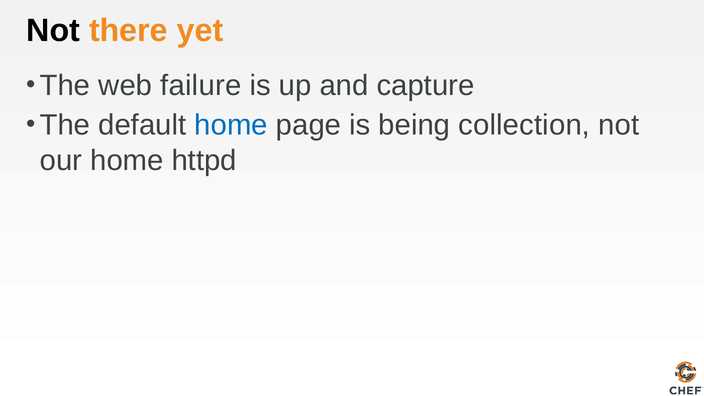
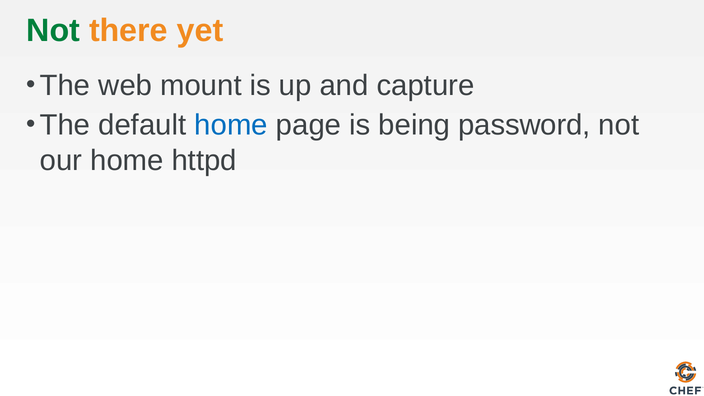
Not at (53, 30) colour: black -> green
failure: failure -> mount
collection: collection -> password
